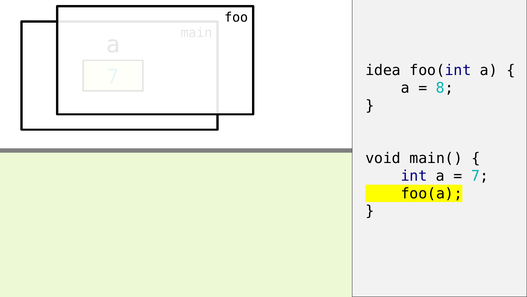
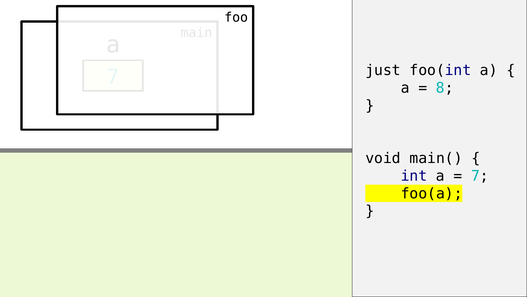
idea: idea -> just
